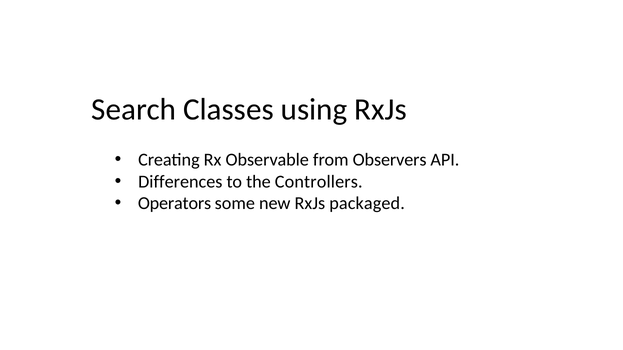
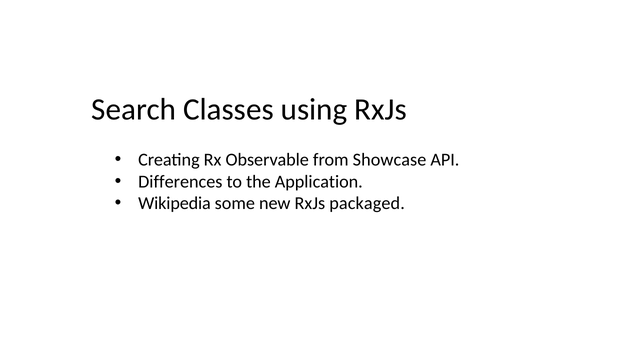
Observers: Observers -> Showcase
Controllers: Controllers -> Application
Operators: Operators -> Wikipedia
